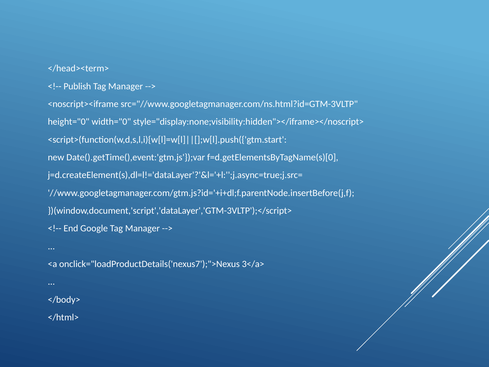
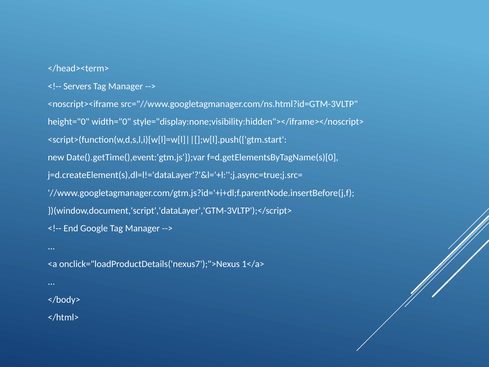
Publish: Publish -> Servers
3</a>: 3</a> -> 1</a>
